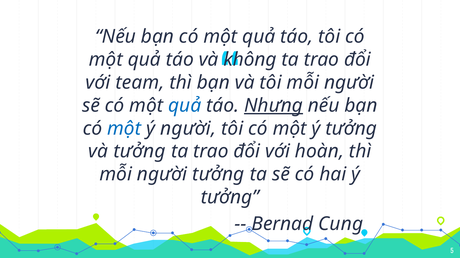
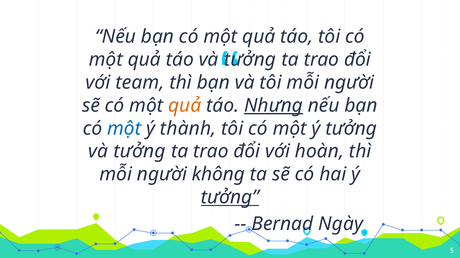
táo và không: không -> tưởng
quả at (185, 106) colour: blue -> orange
ý người: người -> thành
người tưởng: tưởng -> không
tưởng at (230, 198) underline: none -> present
Cung: Cung -> Ngày
